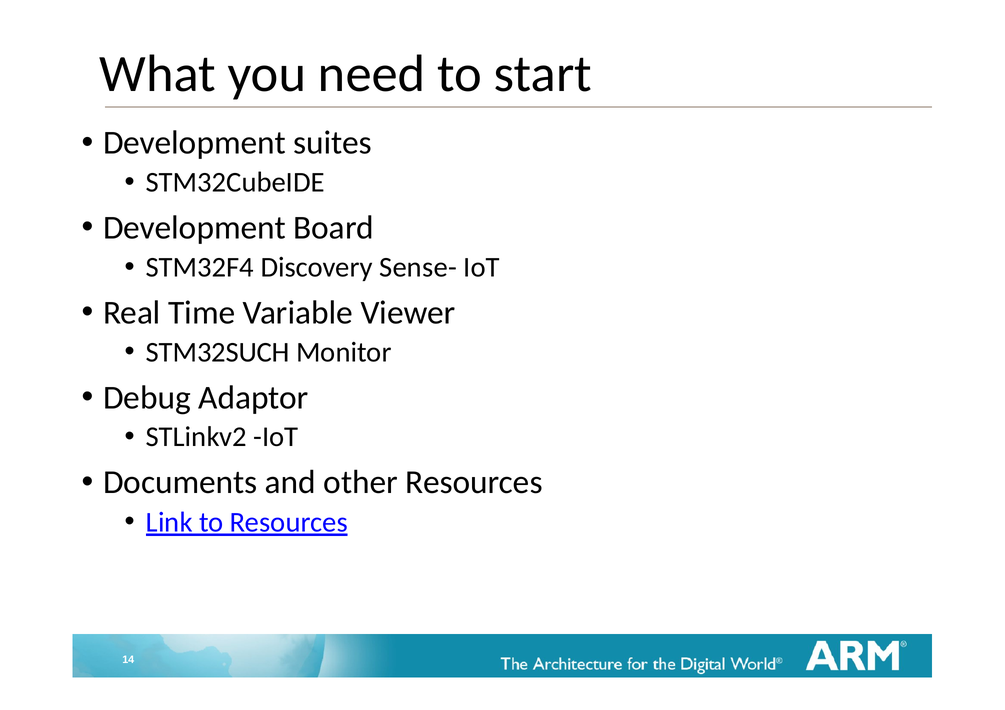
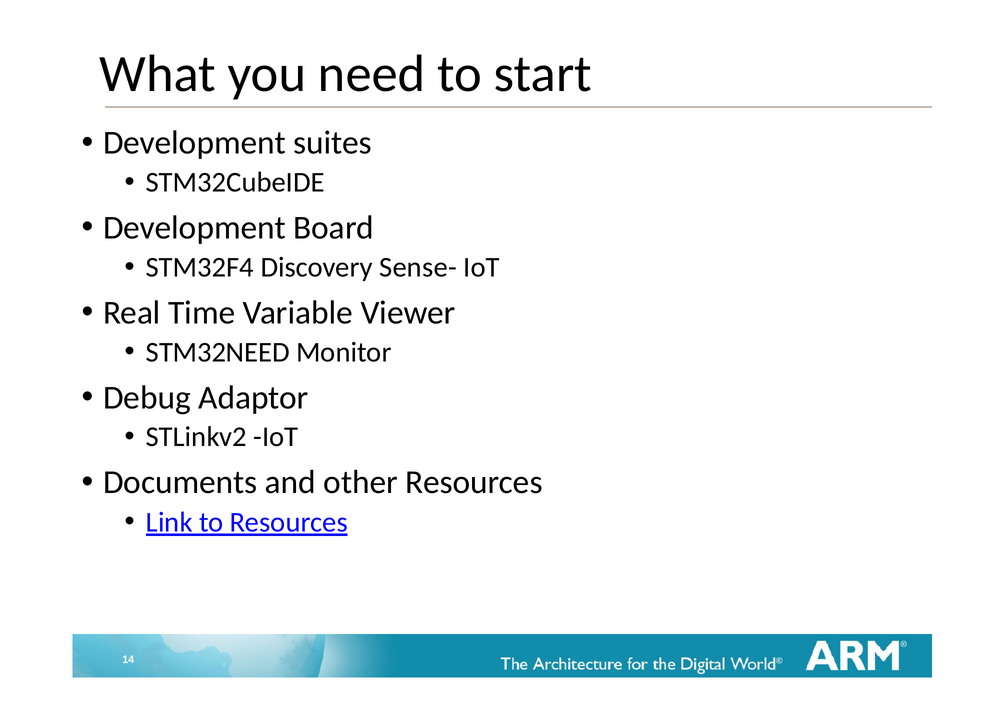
STM32SUCH: STM32SUCH -> STM32NEED
